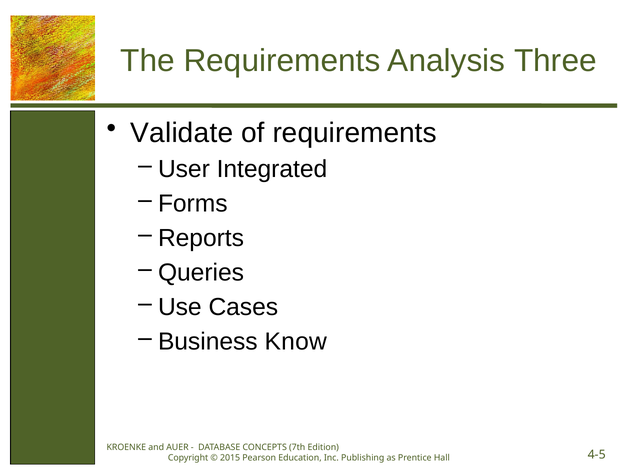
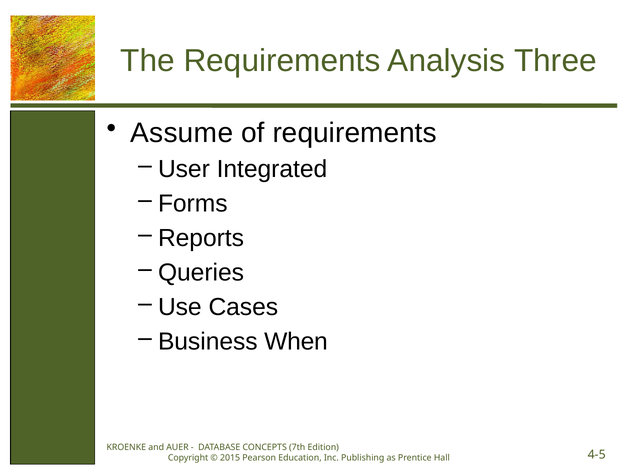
Validate: Validate -> Assume
Know: Know -> When
